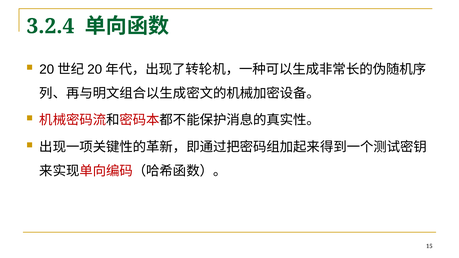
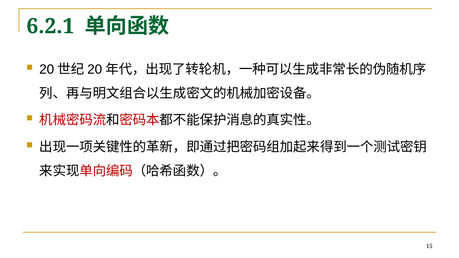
3.2.4: 3.2.4 -> 6.2.1
